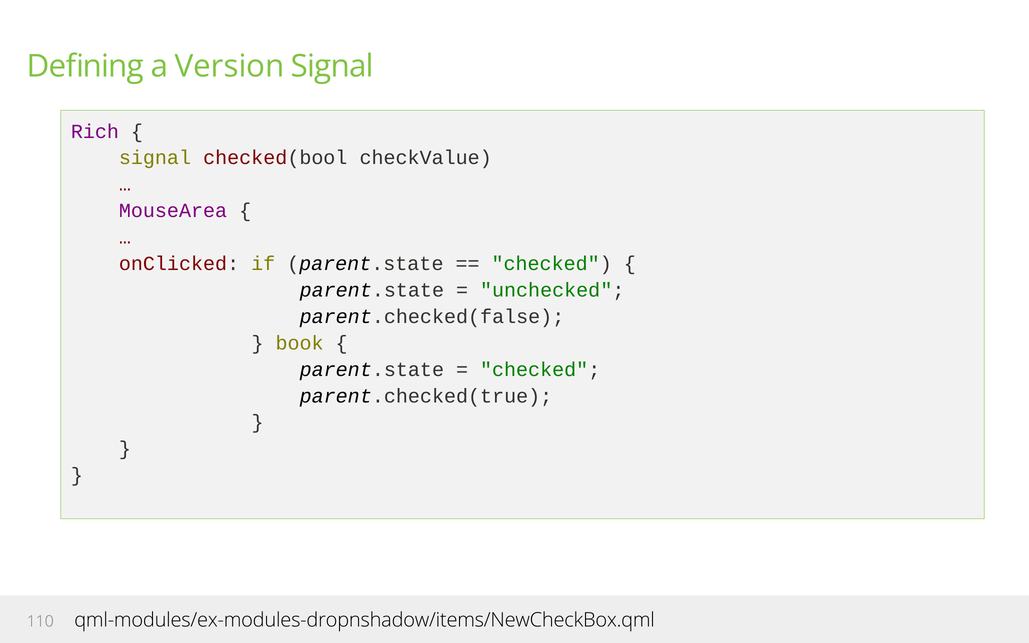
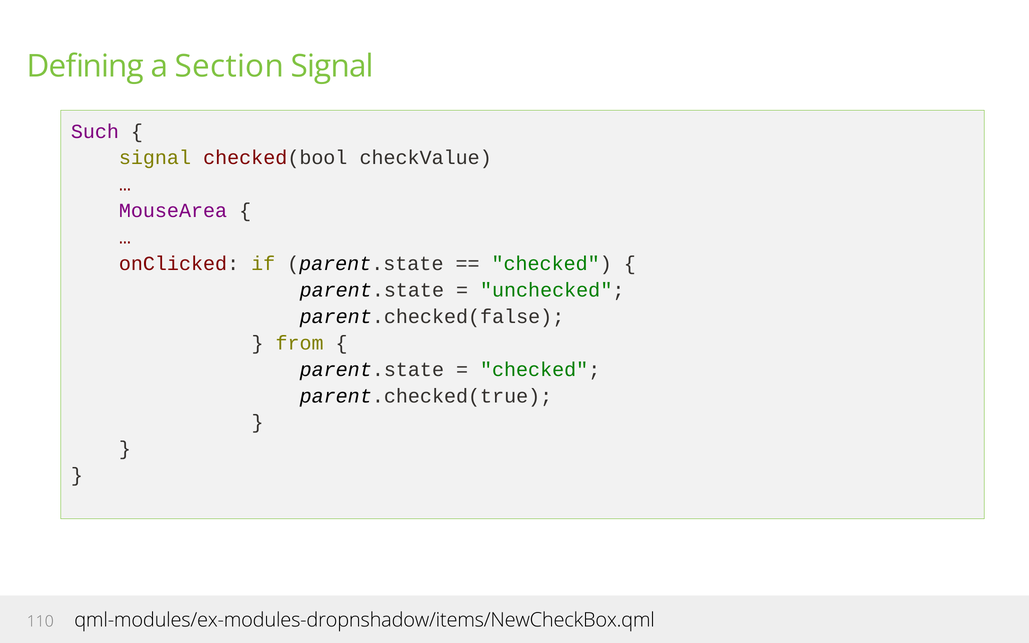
Version: Version -> Section
Rich: Rich -> Such
book: book -> from
